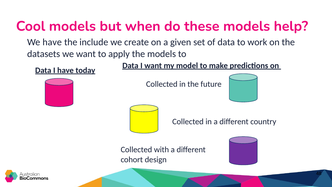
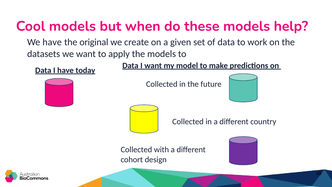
include: include -> original
